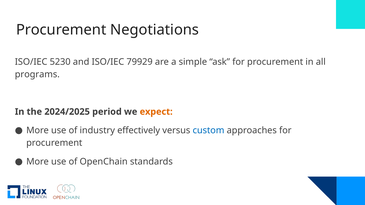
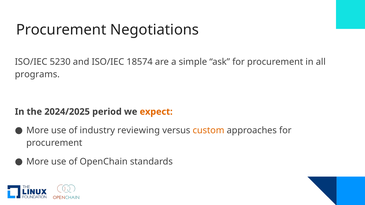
79929: 79929 -> 18574
effectively: effectively -> reviewing
custom colour: blue -> orange
